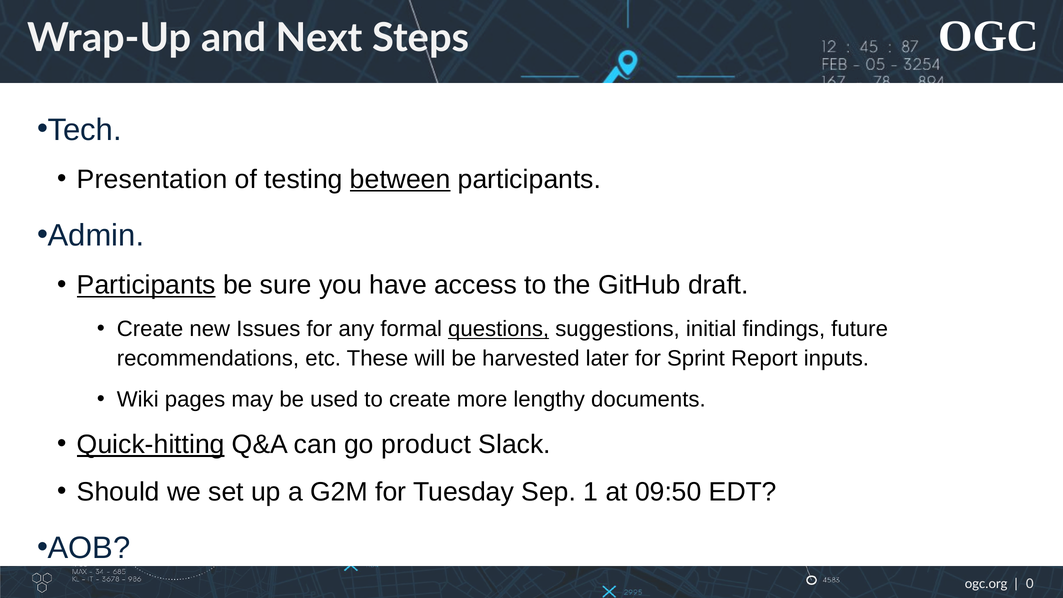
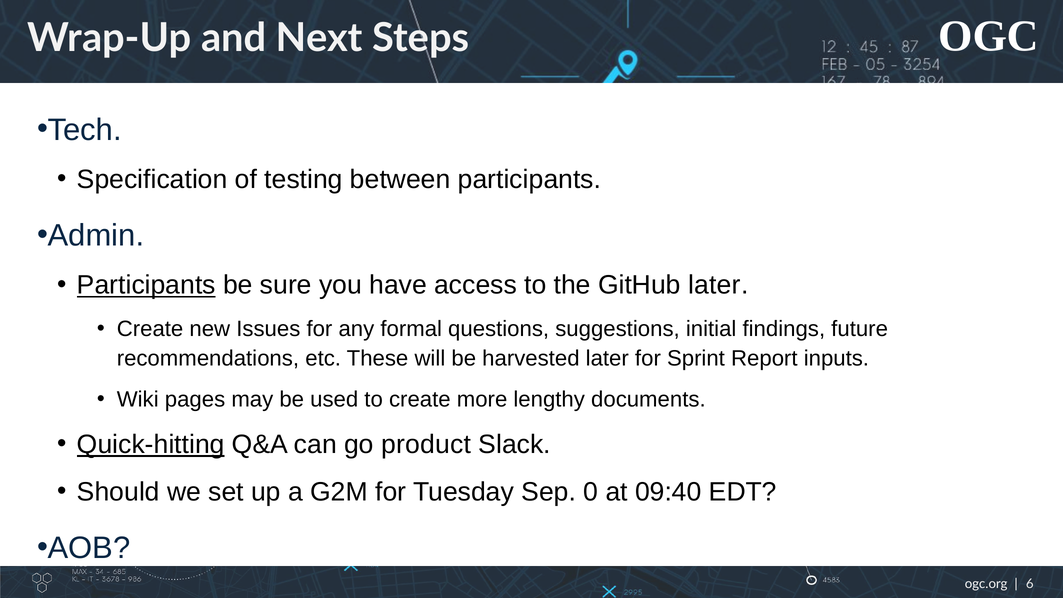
Presentation: Presentation -> Specification
between underline: present -> none
GitHub draft: draft -> later
questions underline: present -> none
1: 1 -> 0
09:50: 09:50 -> 09:40
0: 0 -> 6
